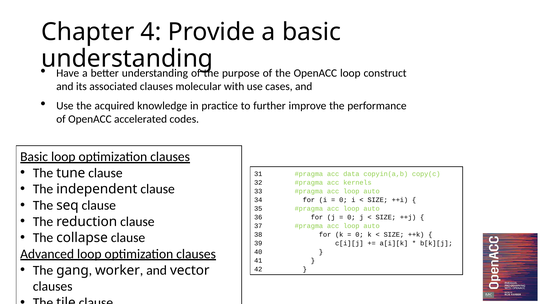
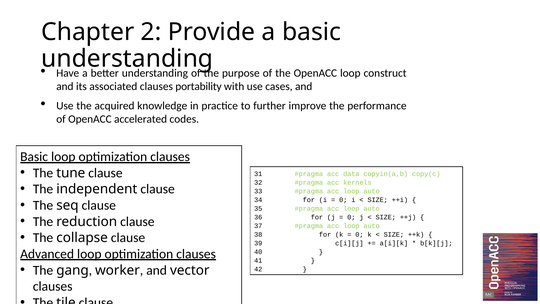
4: 4 -> 2
molecular: molecular -> portability
